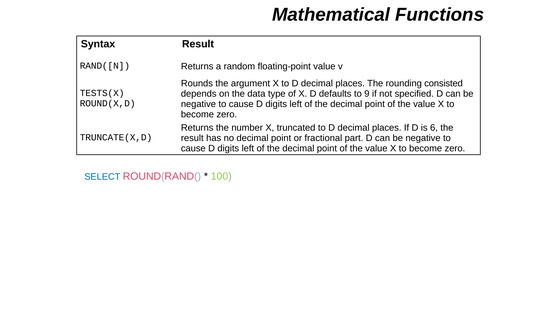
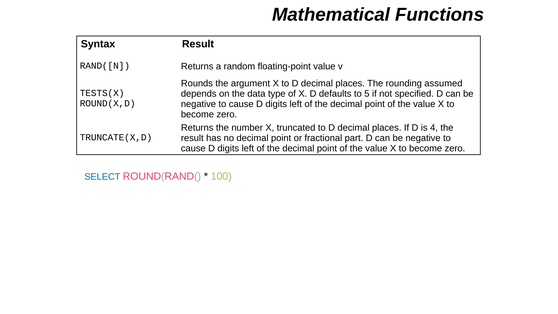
consisted: consisted -> assumed
9: 9 -> 5
6: 6 -> 4
